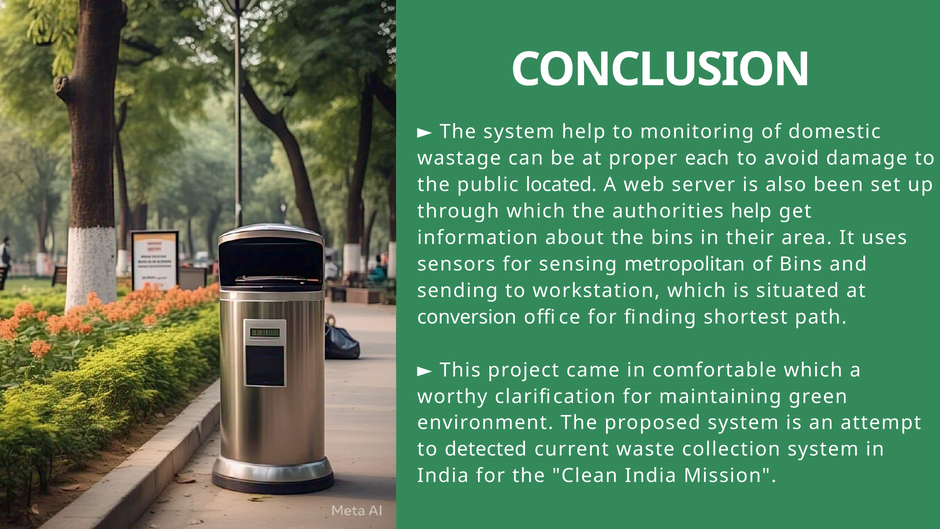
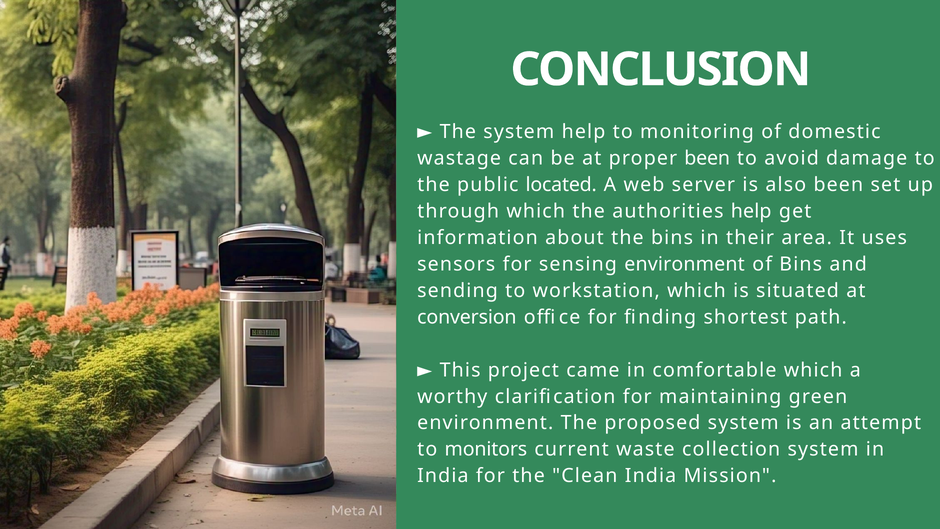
proper each: each -> been
sensing metropolitan: metropolitan -> environment
detected: detected -> monitors
